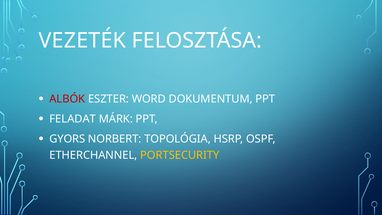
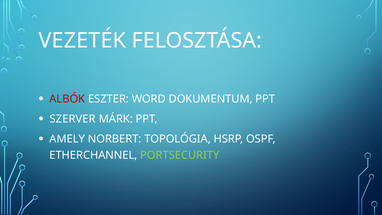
FELADAT: FELADAT -> SZERVER
GYORS: GYORS -> AMELY
PORTSECURITY colour: yellow -> light green
